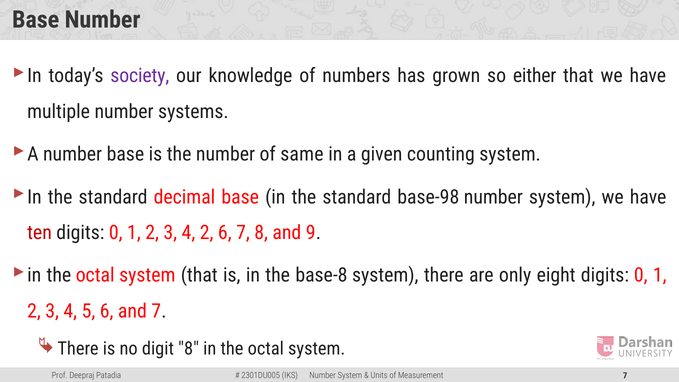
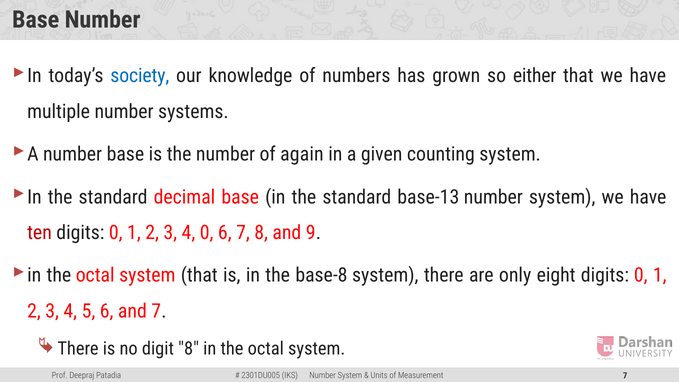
society colour: purple -> blue
same: same -> again
base-98: base-98 -> base-13
4 2: 2 -> 0
